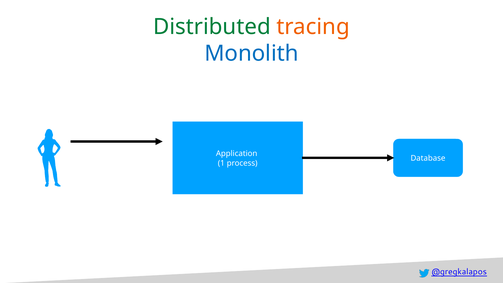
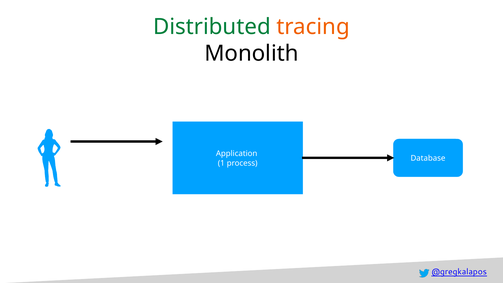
Monolith colour: blue -> black
